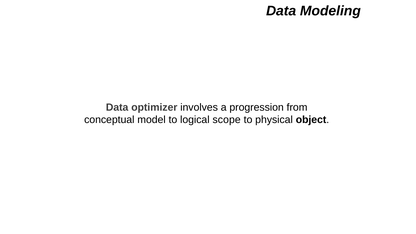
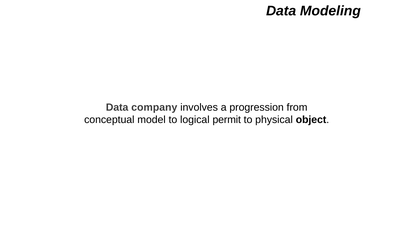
optimizer: optimizer -> company
logical scope: scope -> permit
